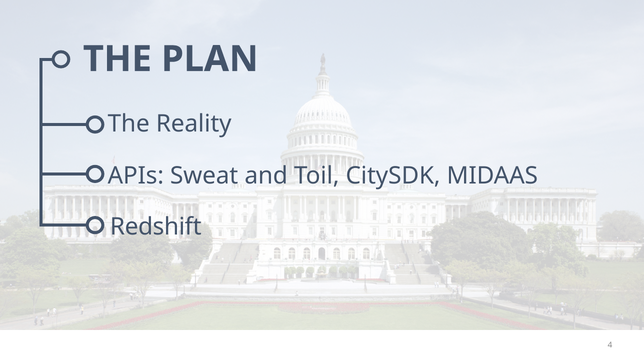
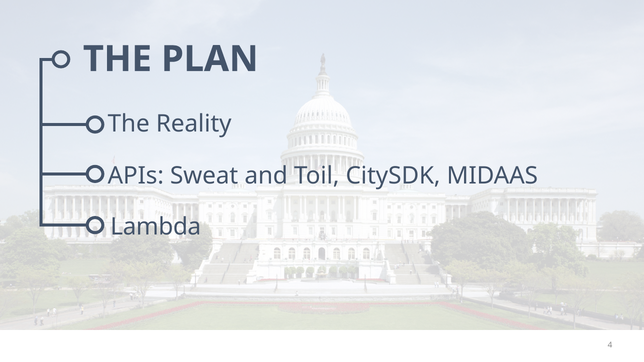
Redshift: Redshift -> Lambda
